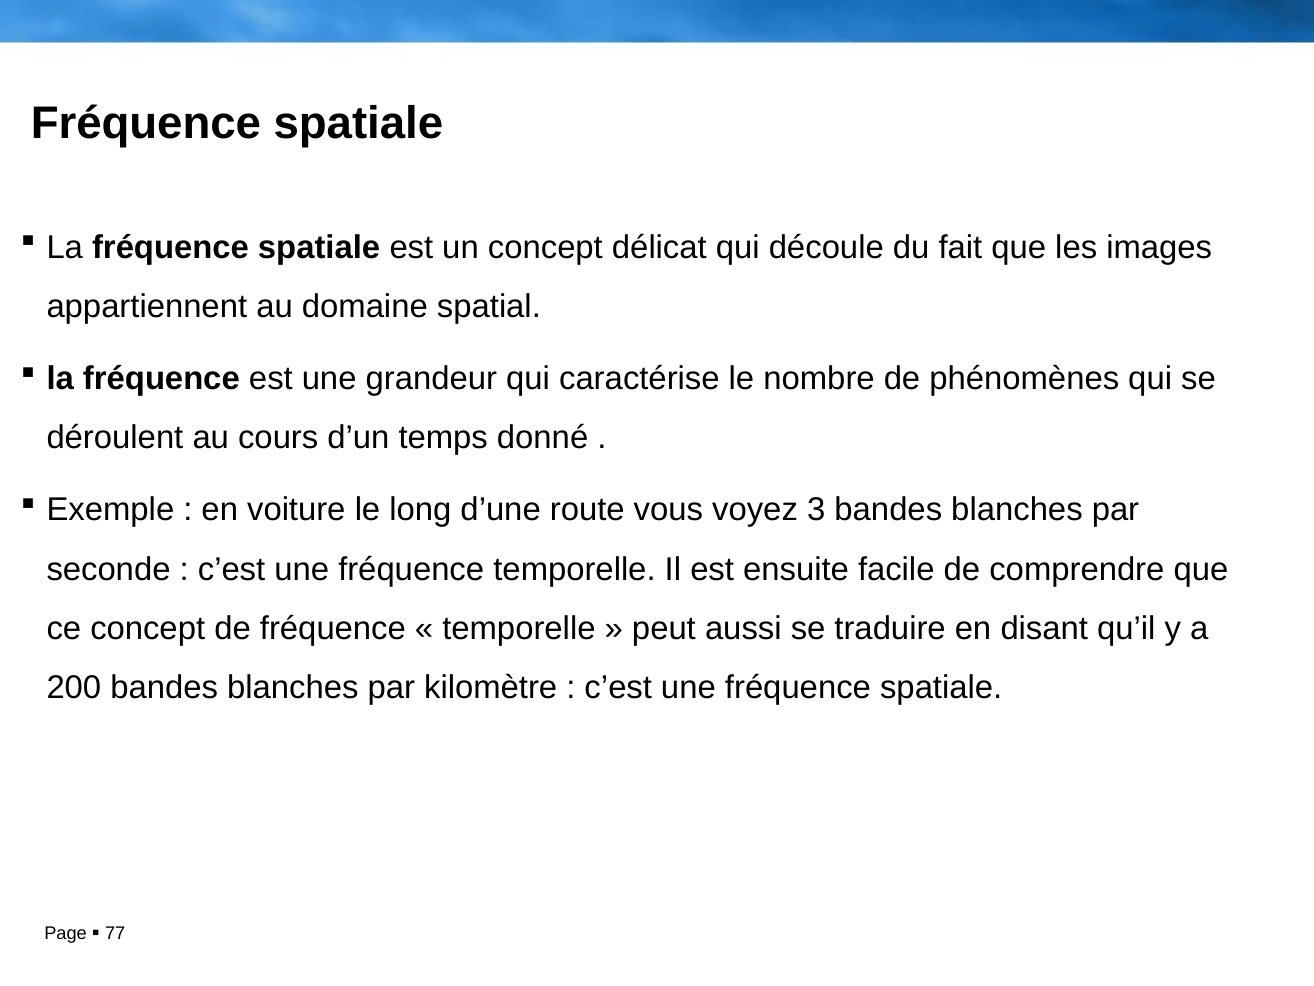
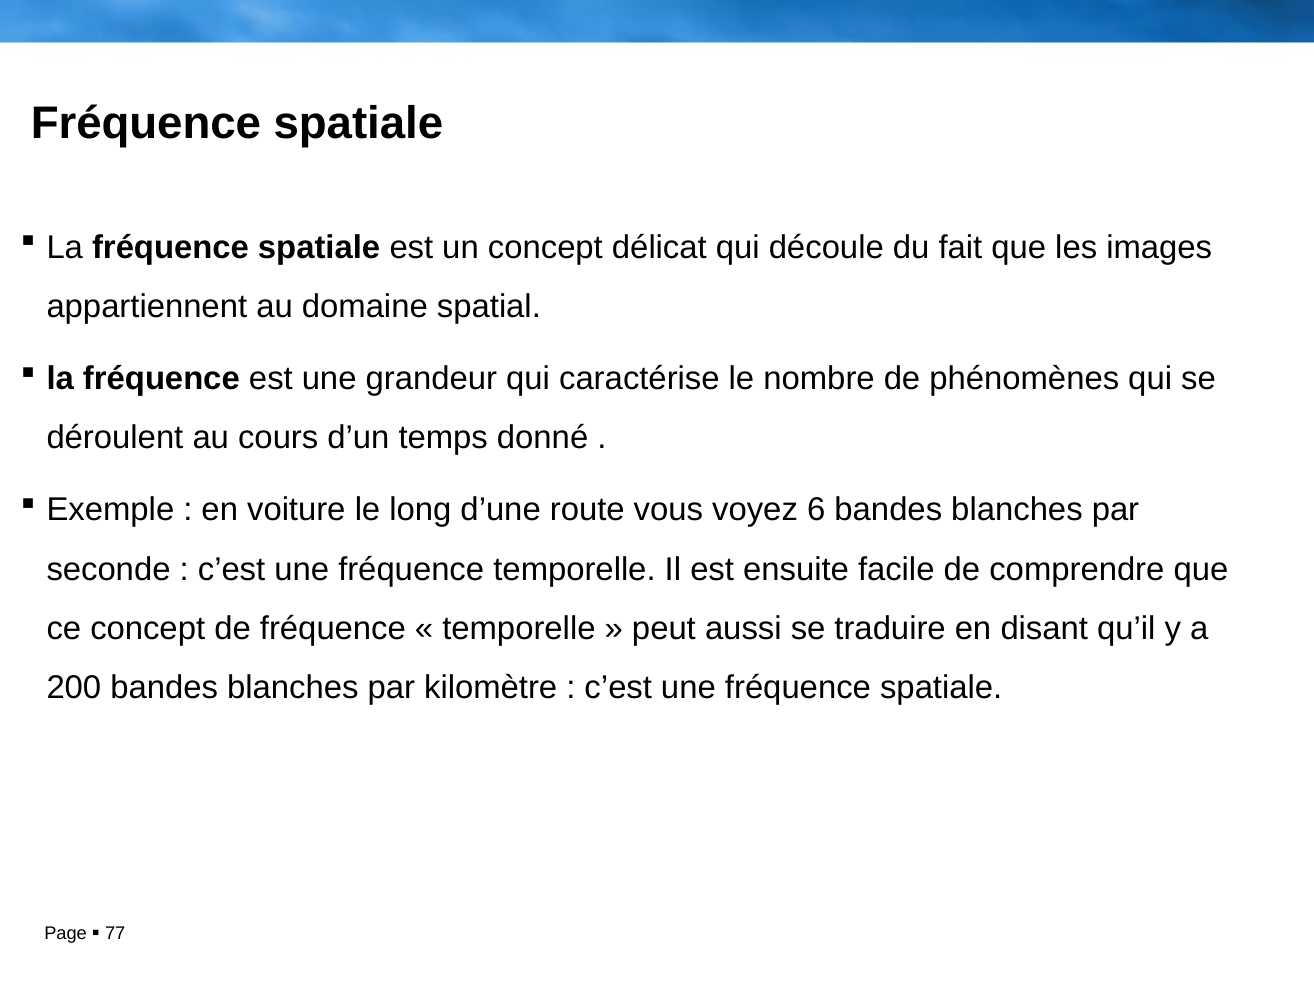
3: 3 -> 6
